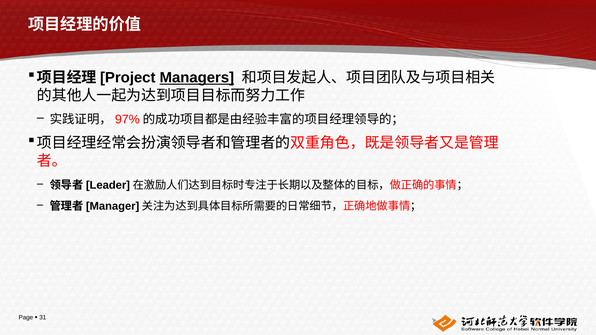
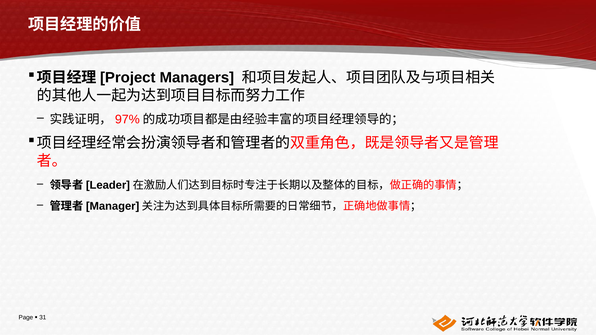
Managers underline: present -> none
